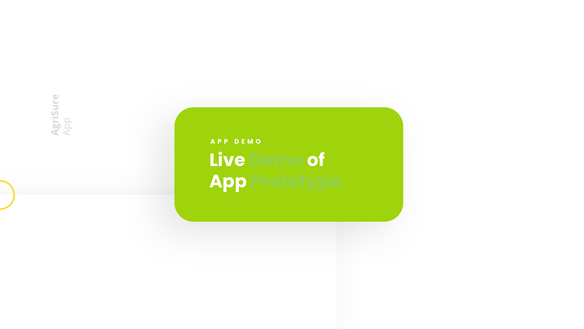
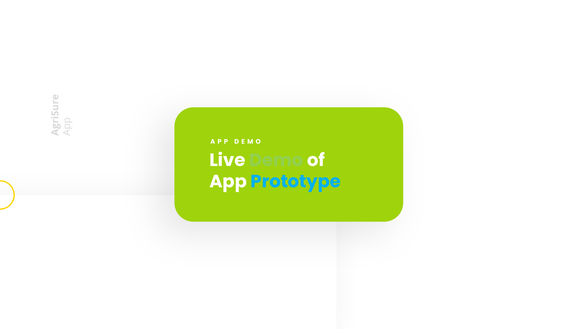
Prototype colour: light green -> light blue
